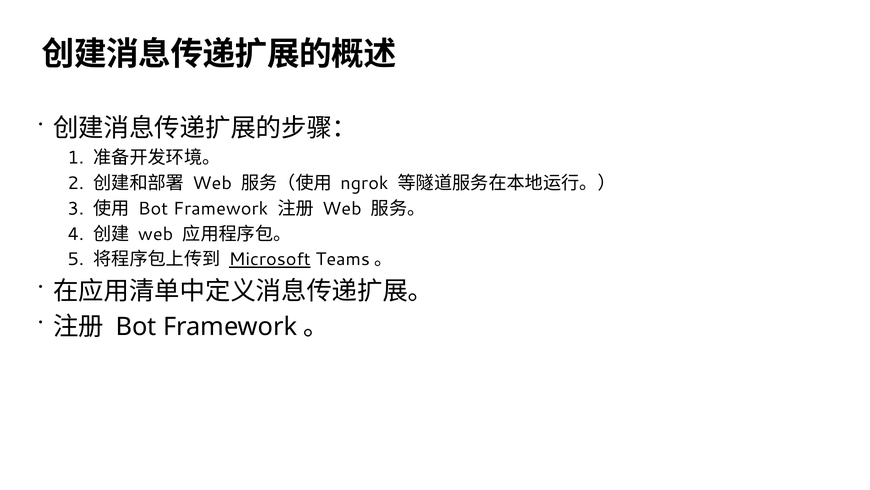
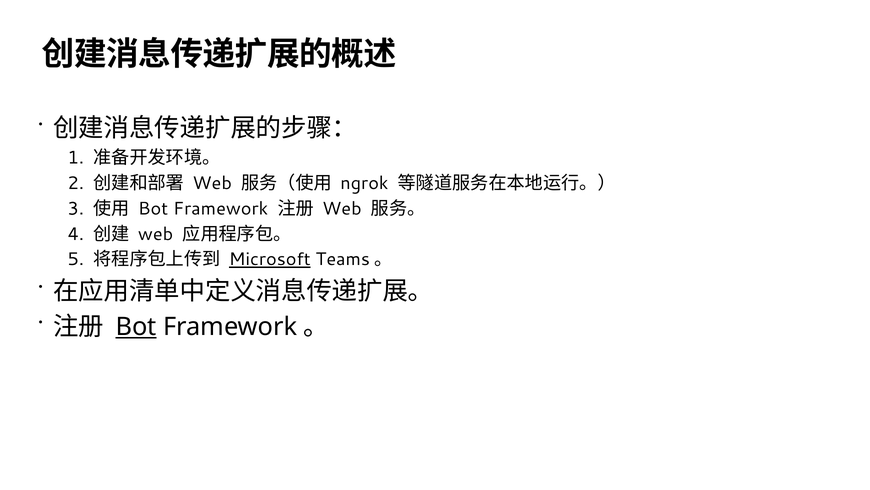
Bot at (136, 326) underline: none -> present
